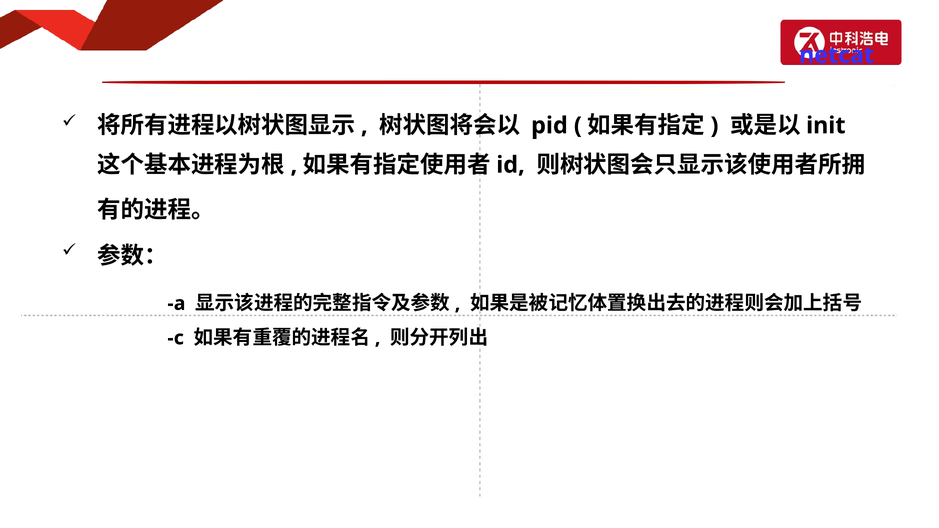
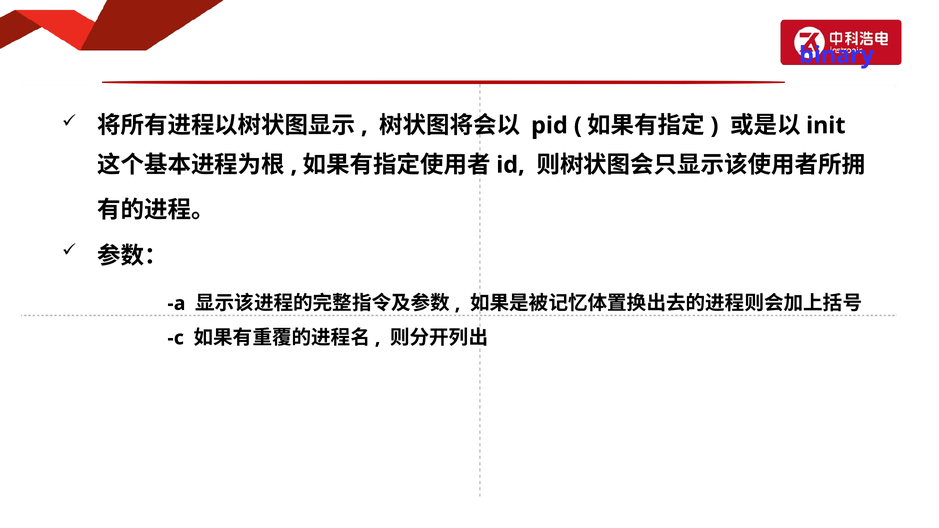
netcat: netcat -> binary
